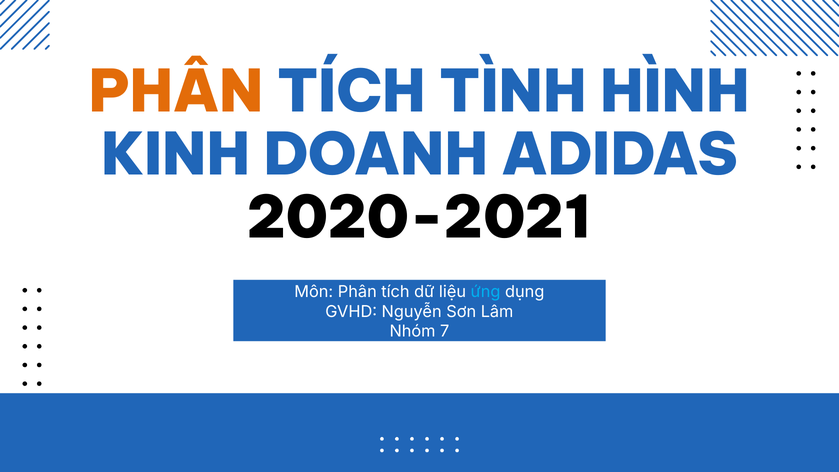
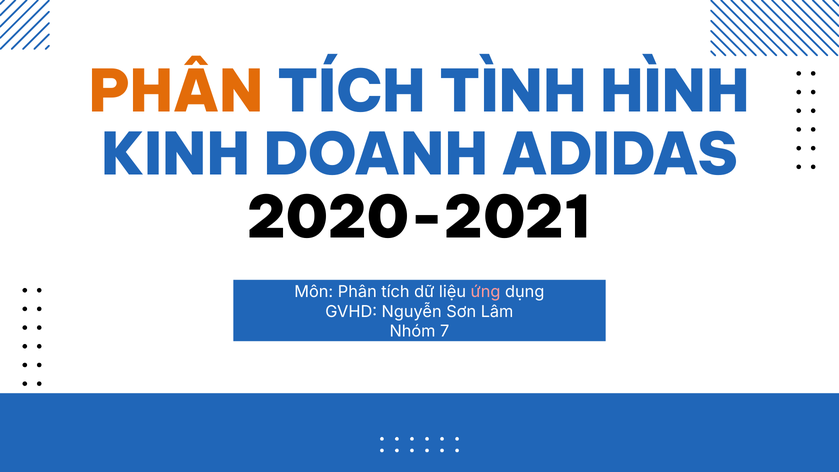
ứng colour: light blue -> pink
